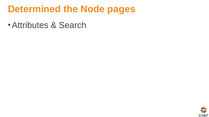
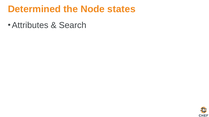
pages: pages -> states
